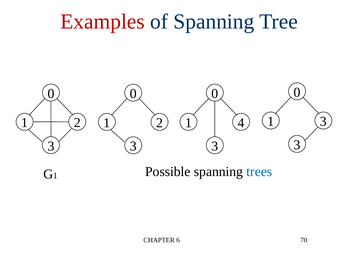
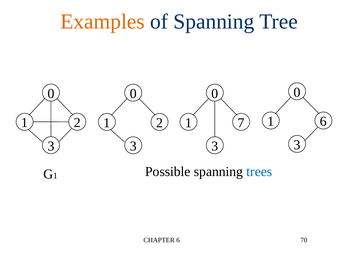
Examples colour: red -> orange
1 3: 3 -> 6
4: 4 -> 7
